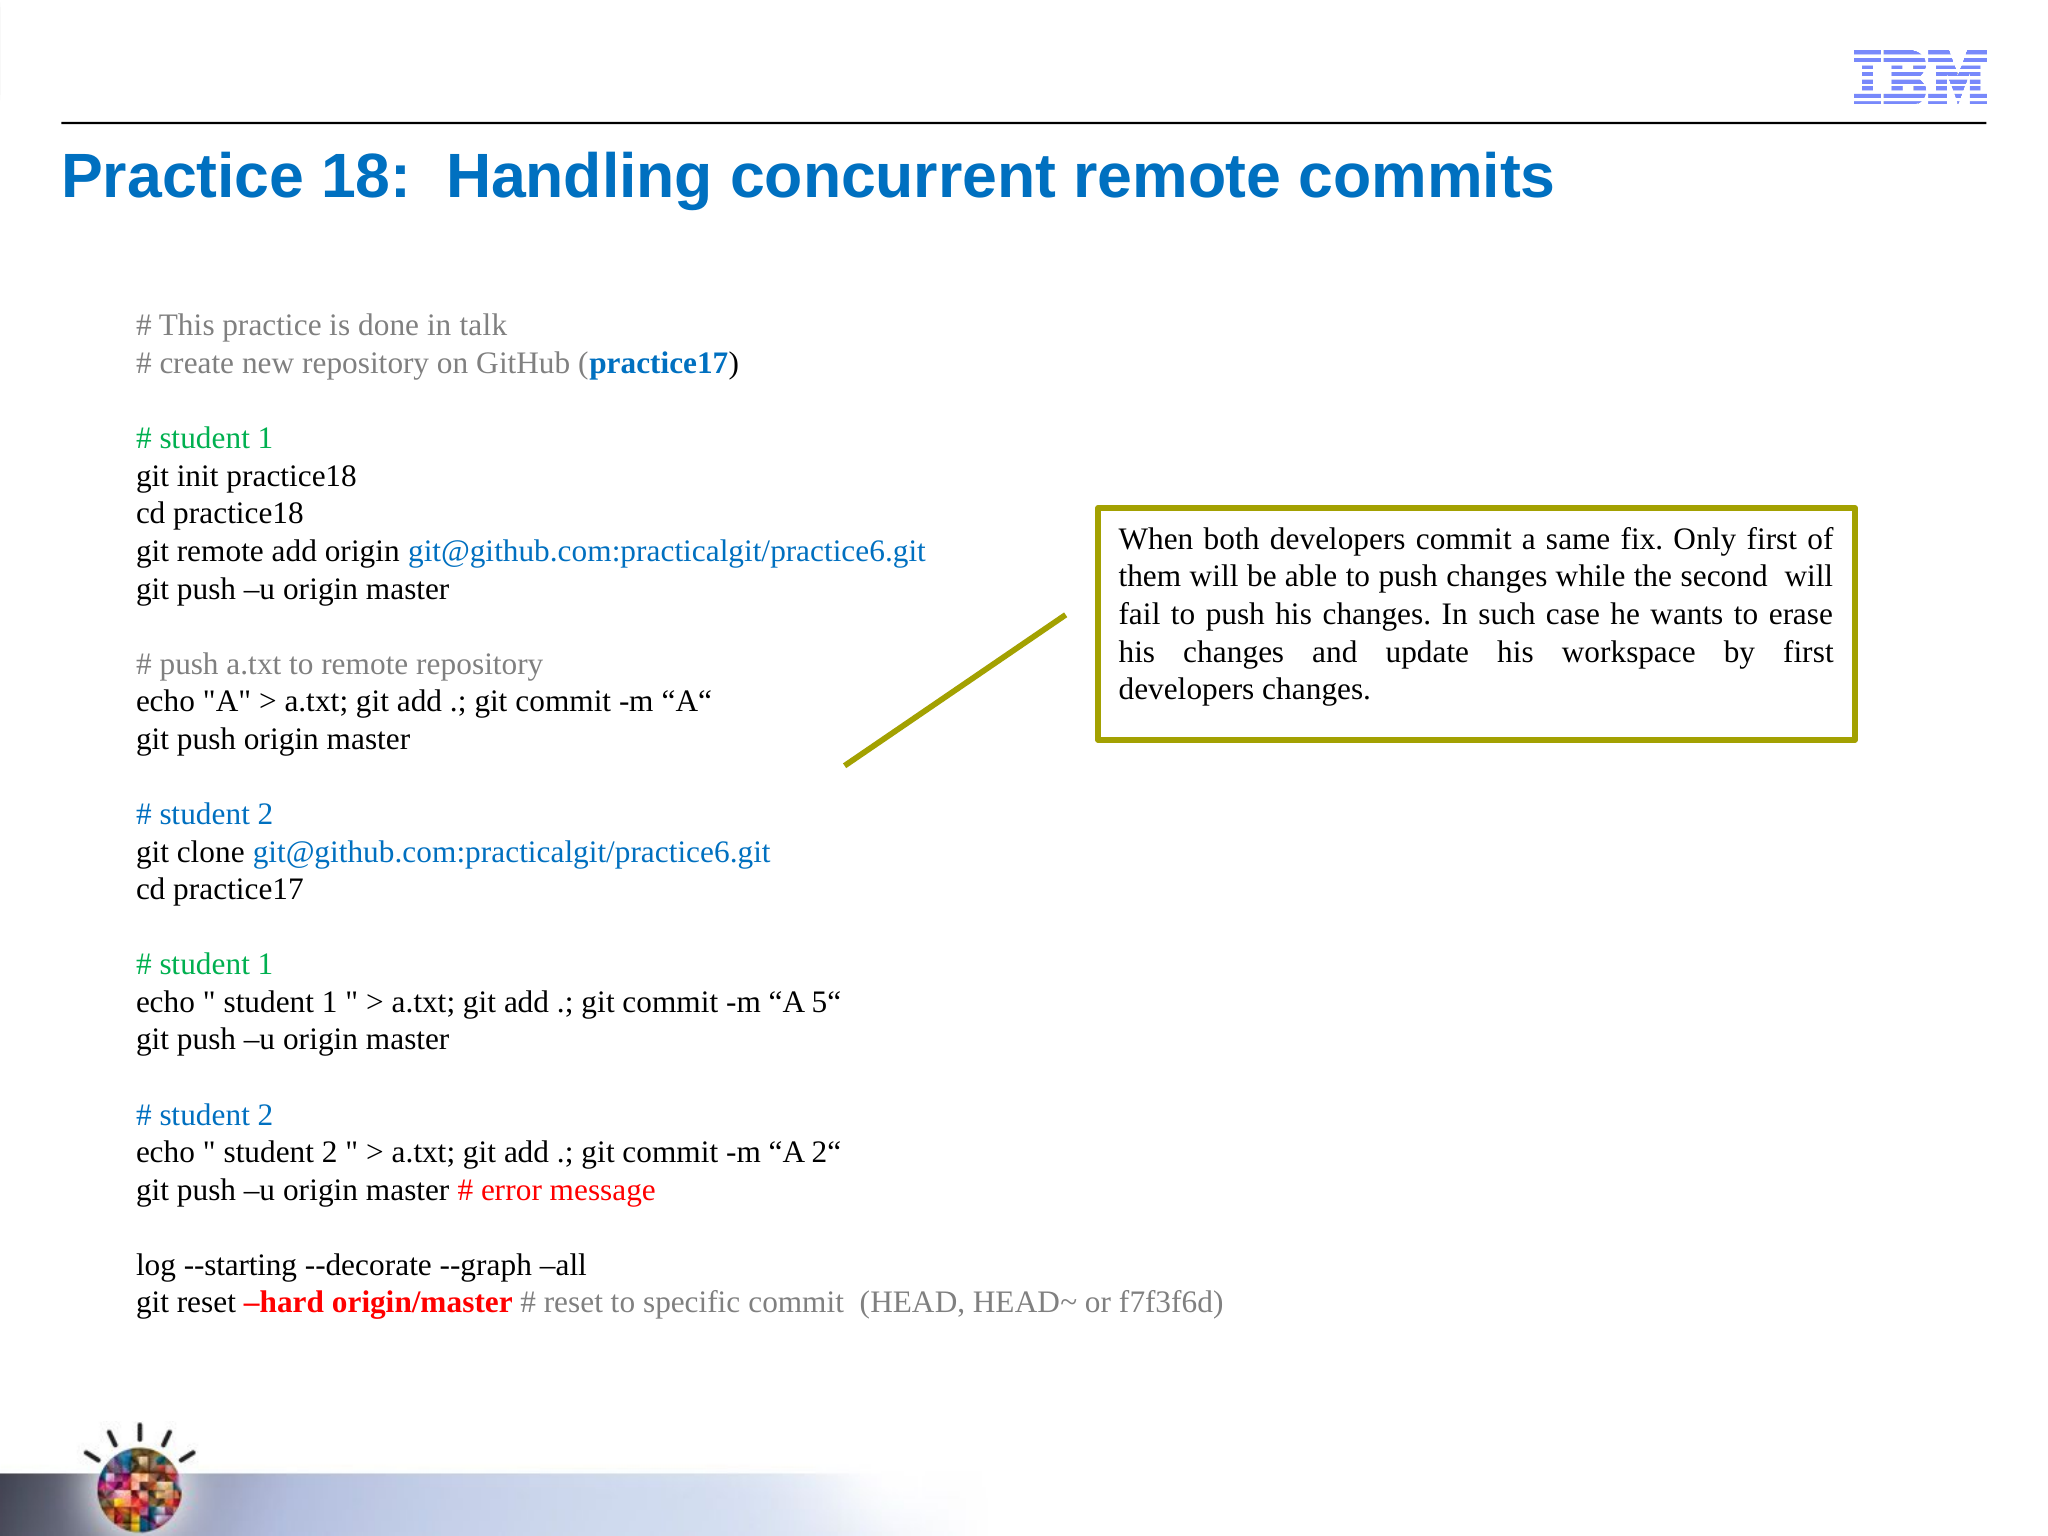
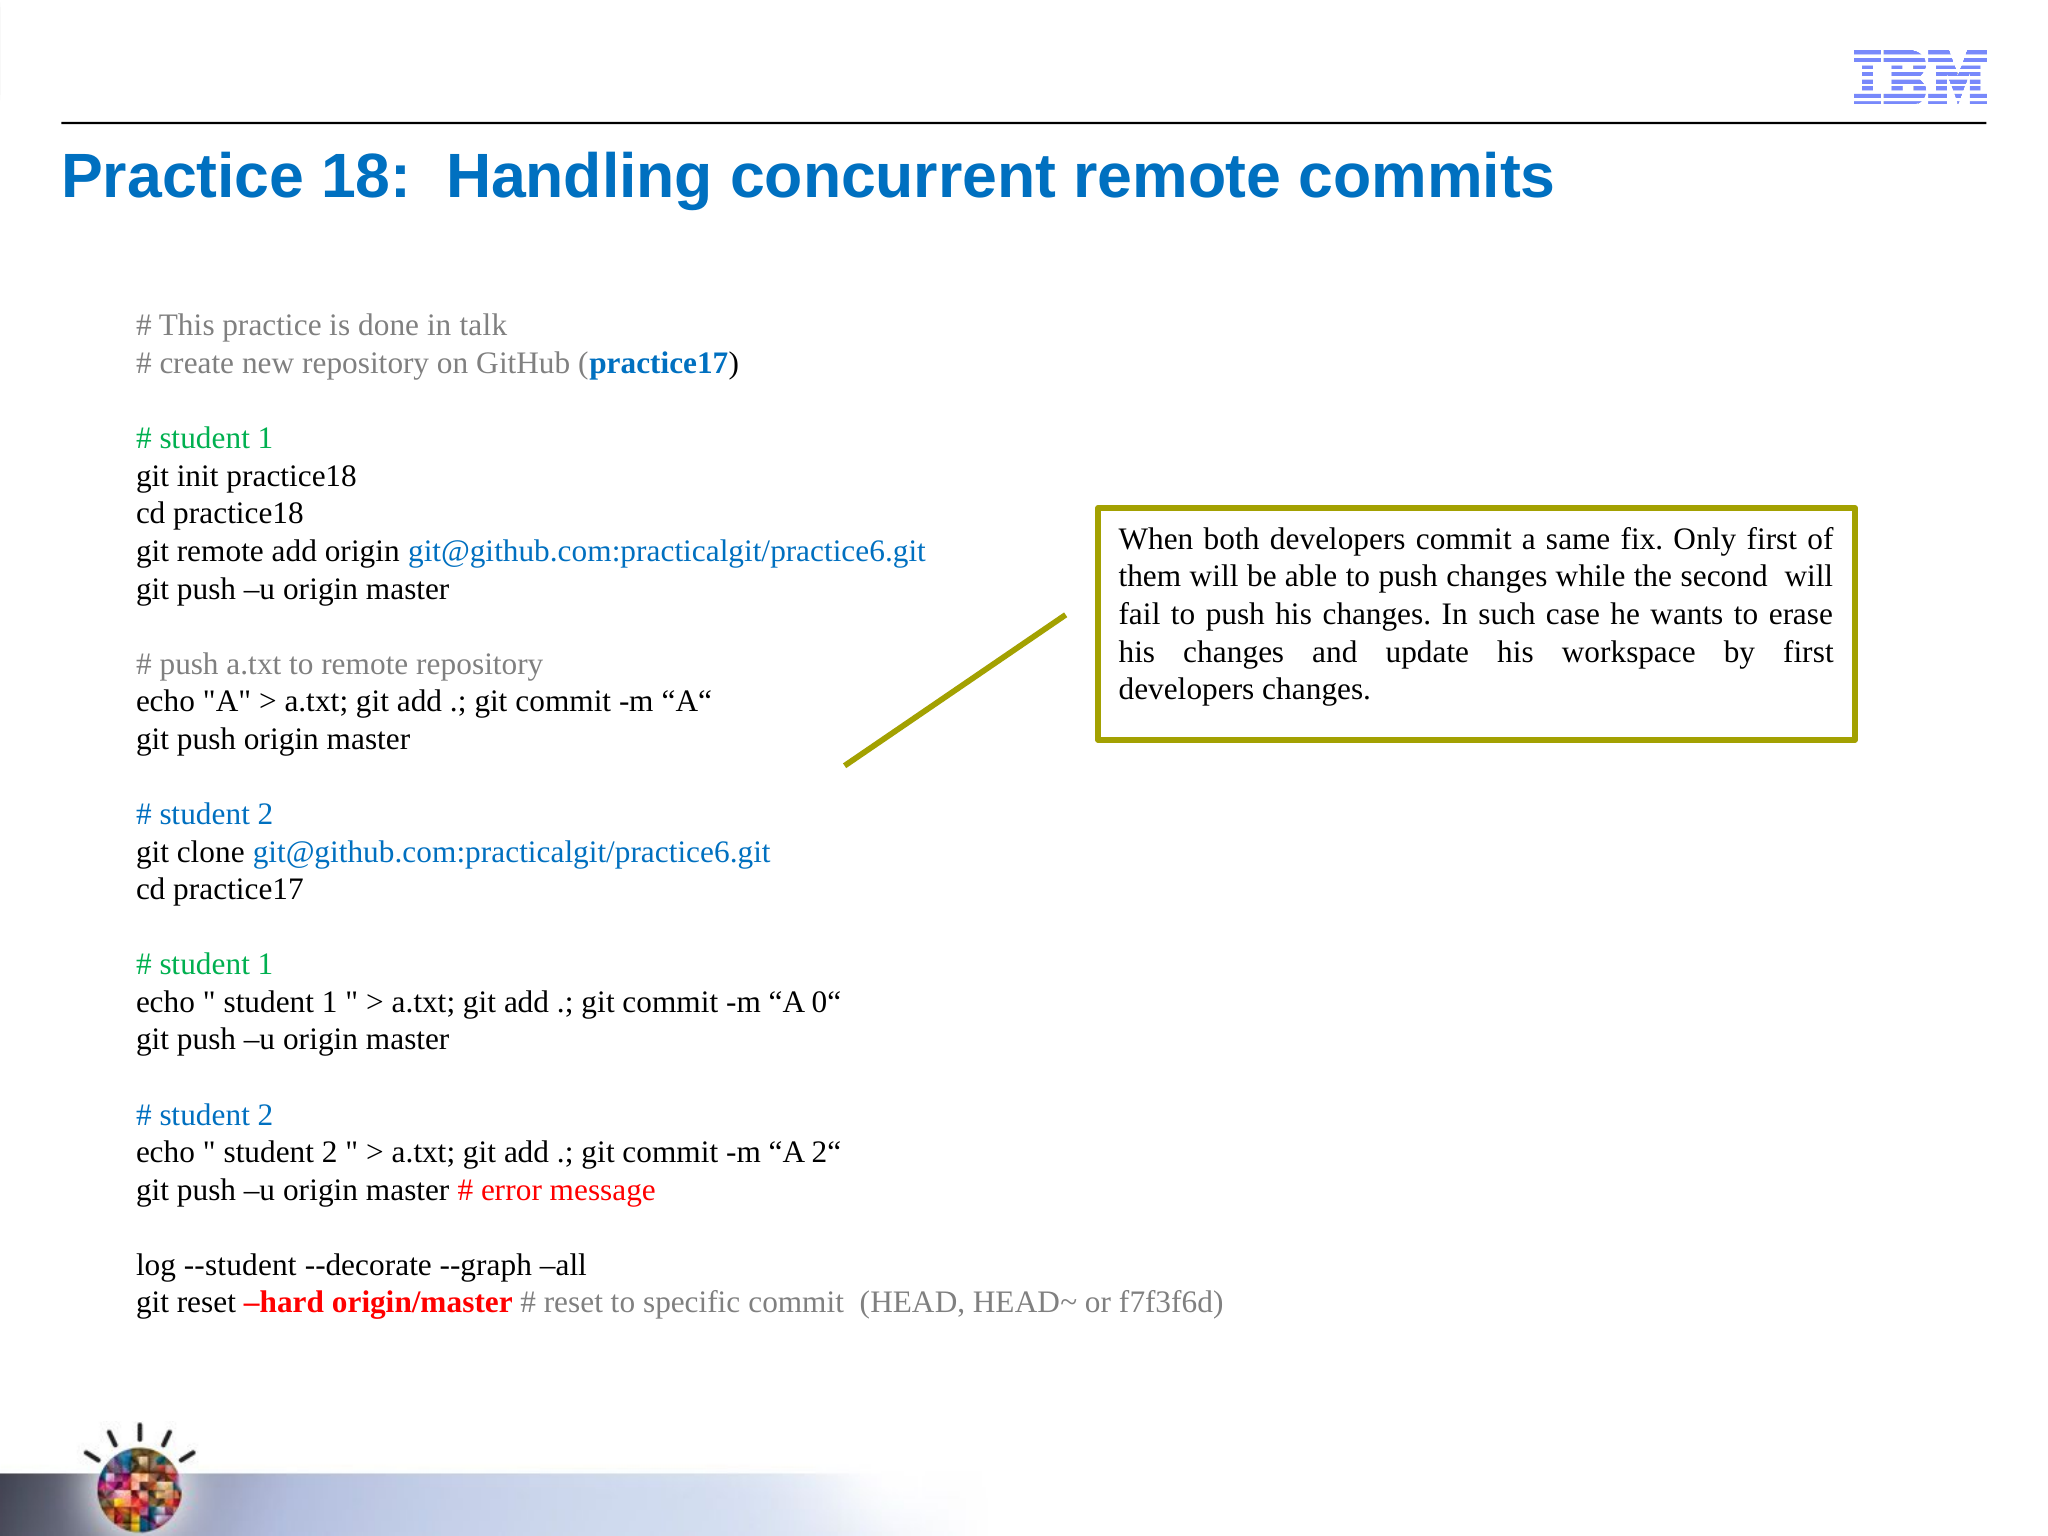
5“: 5“ -> 0“
--starting: --starting -> --student
